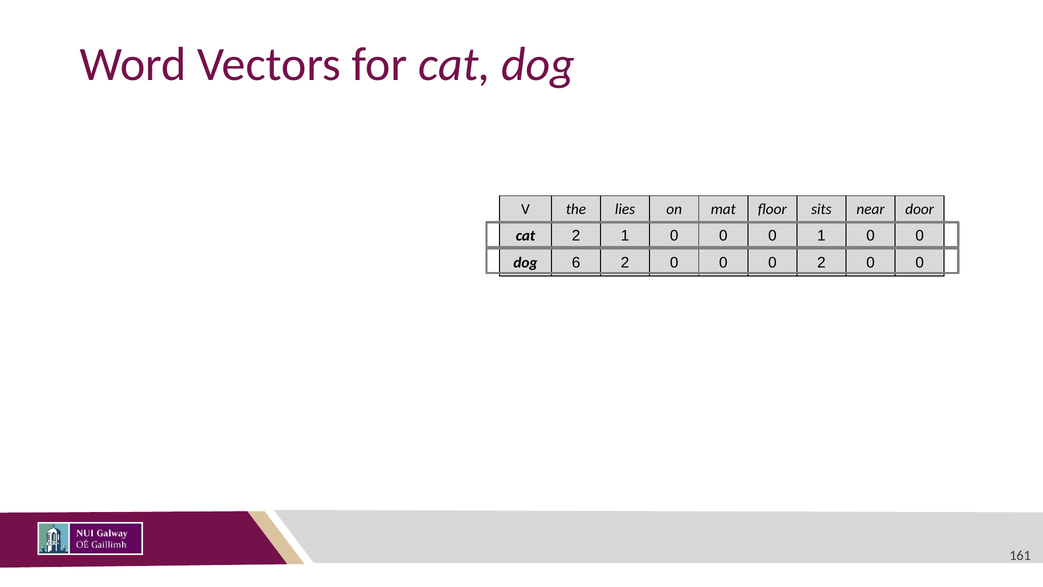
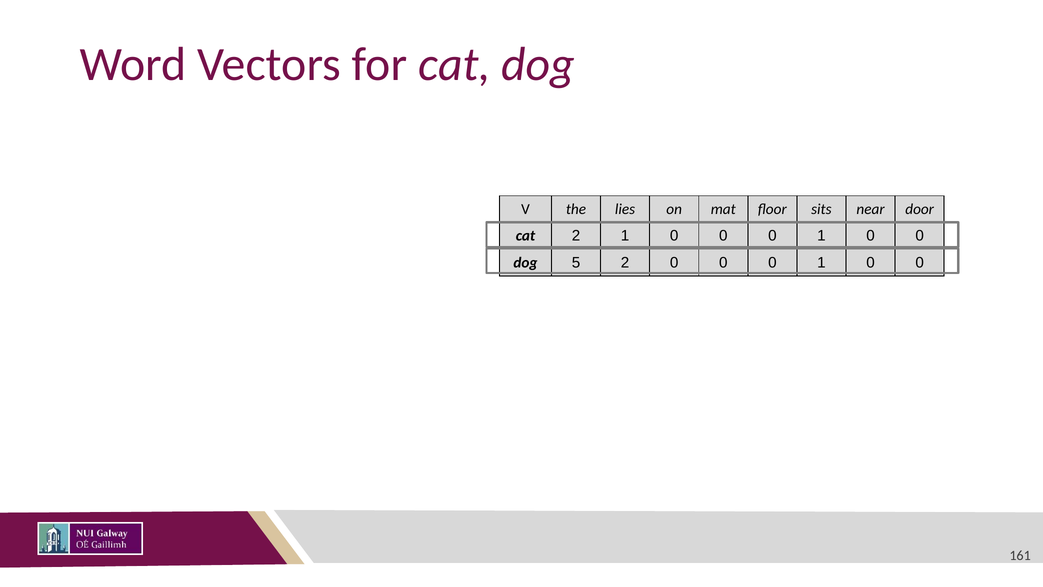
6: 6 -> 5
2 at (821, 263): 2 -> 1
